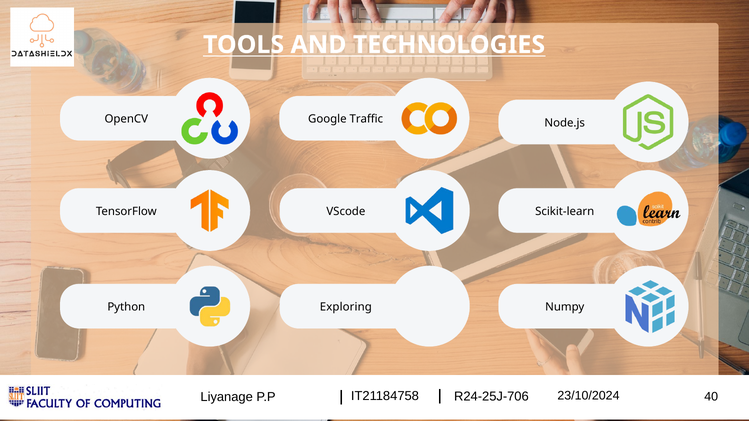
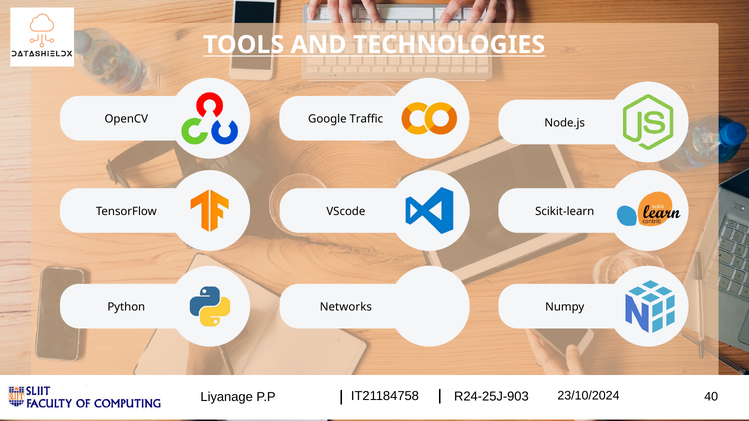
Exploring: Exploring -> Networks
R24-25J-706: R24-25J-706 -> R24-25J-903
